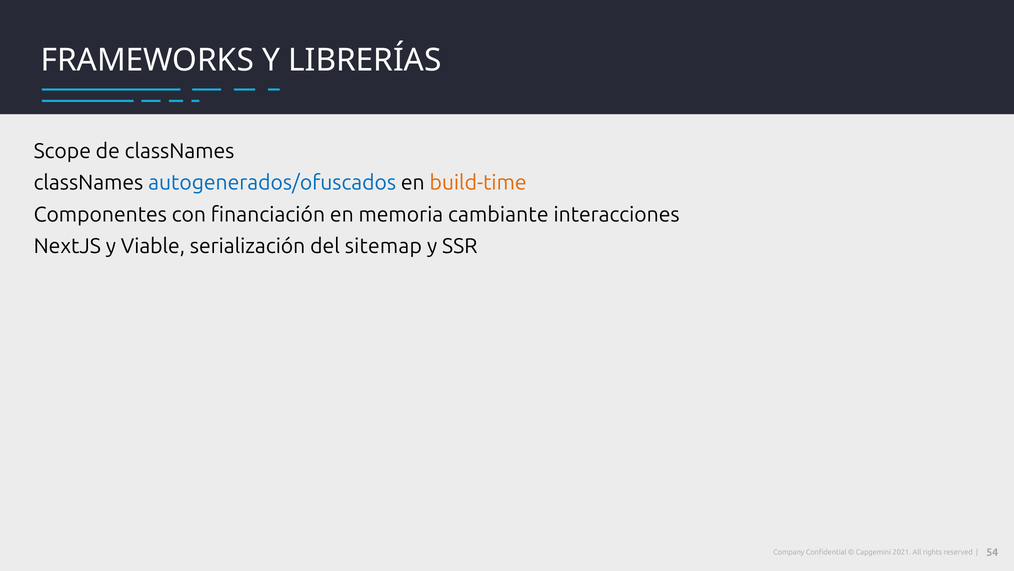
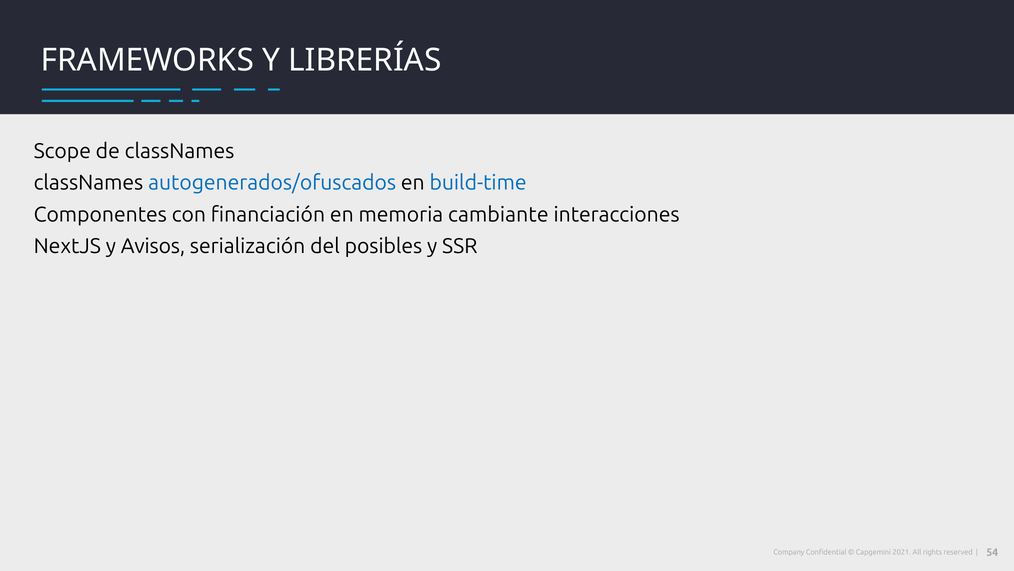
build-time colour: orange -> blue
Viable: Viable -> Avisos
sitemap: sitemap -> posibles
